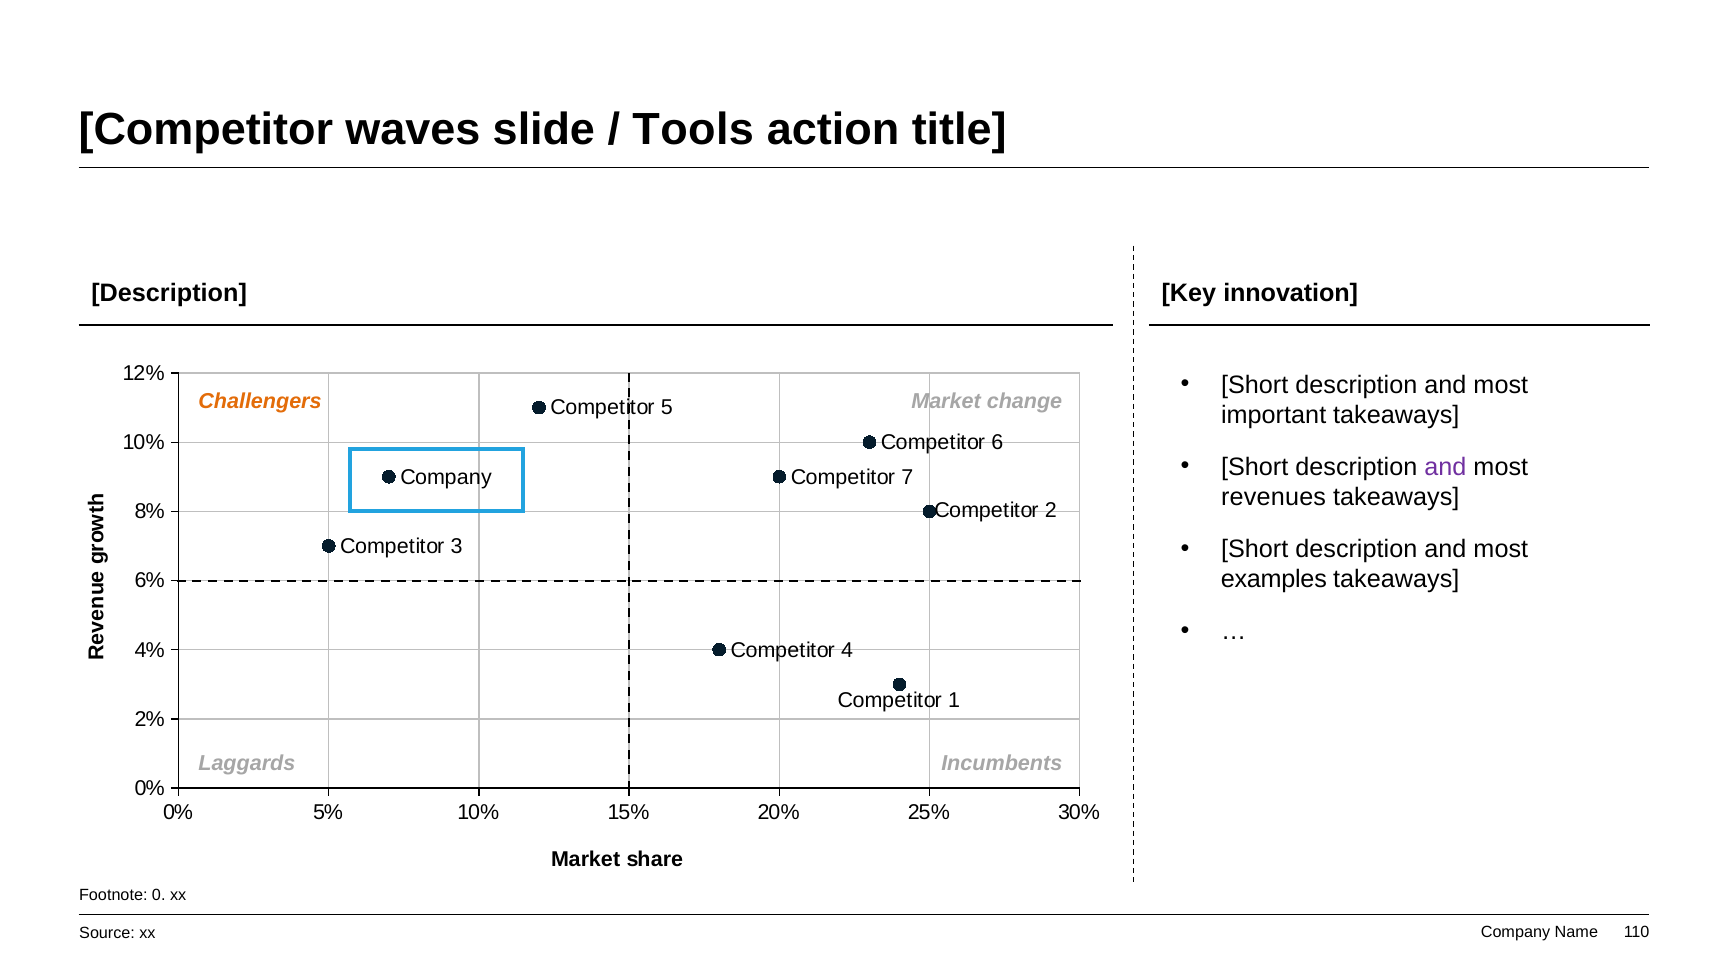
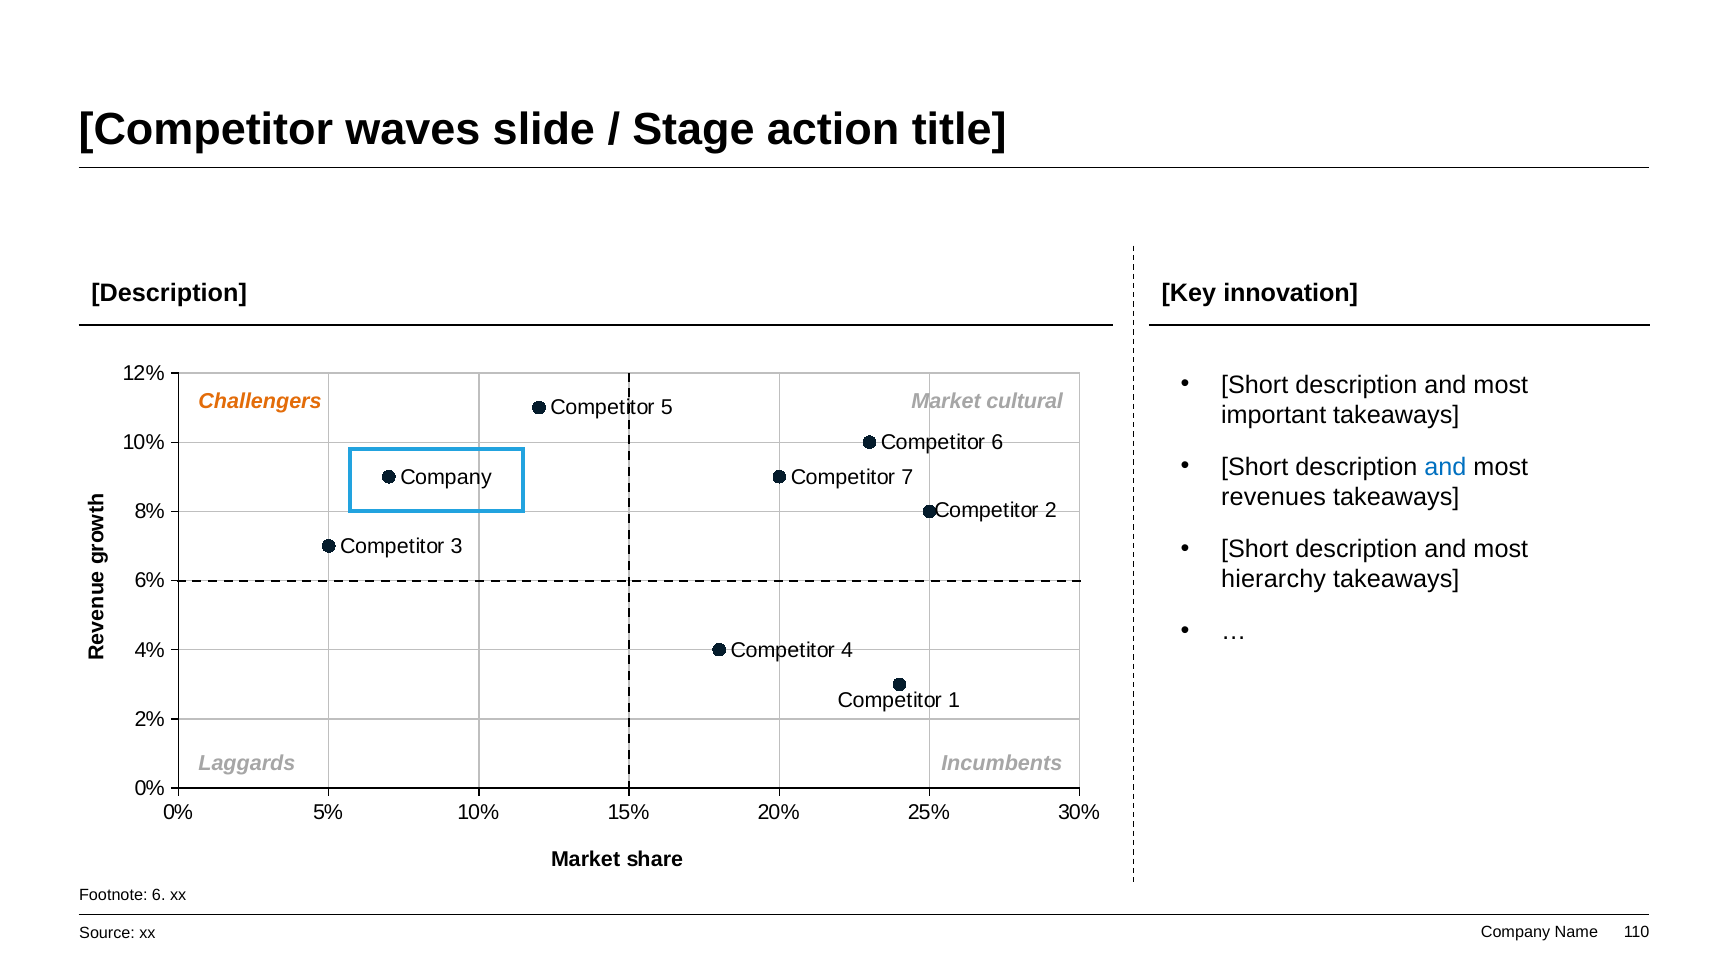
Tools: Tools -> Stage
change: change -> cultural
and at (1445, 467) colour: purple -> blue
examples: examples -> hierarchy
Footnote 0: 0 -> 6
